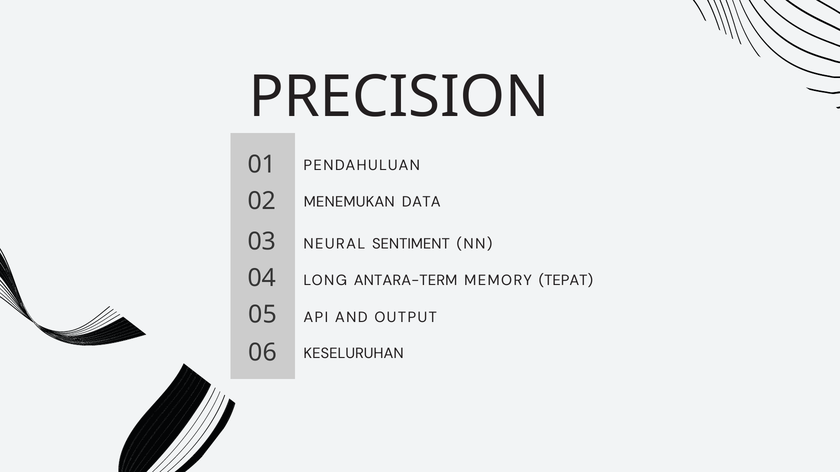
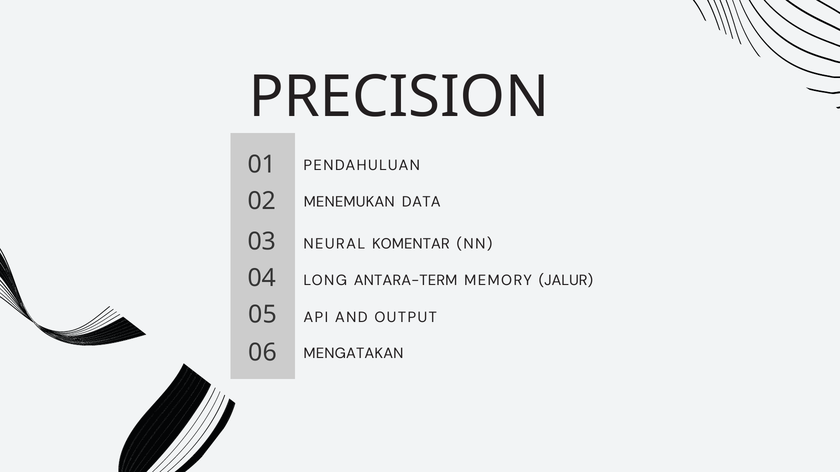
SENTIMENT: SENTIMENT -> KOMENTAR
TEPAT: TEPAT -> JALUR
KESELURUHAN: KESELURUHAN -> MENGATAKAN
